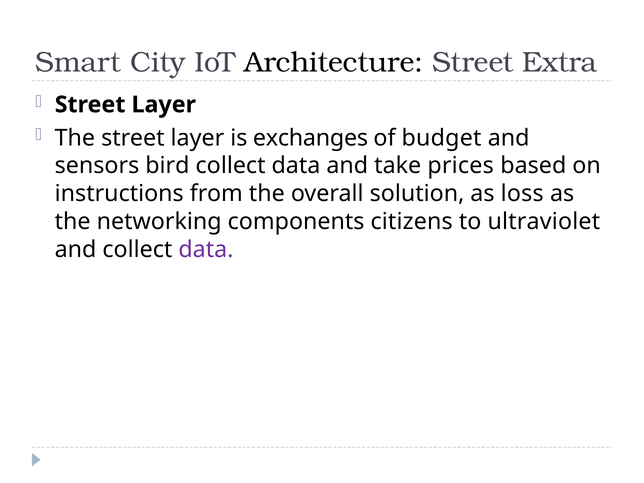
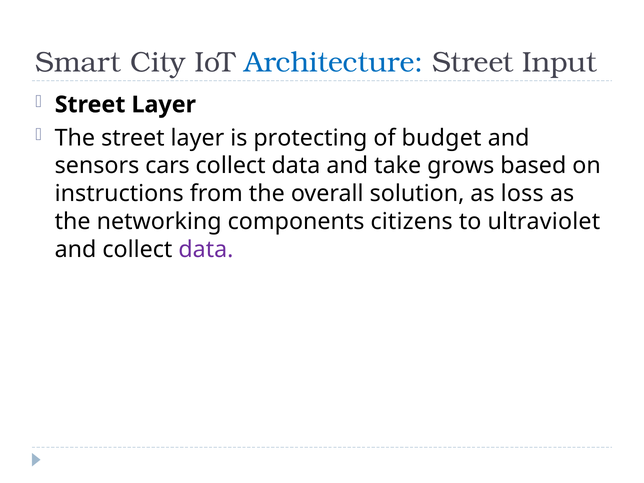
Architecture colour: black -> blue
Extra: Extra -> Input
exchanges: exchanges -> protecting
bird: bird -> cars
prices: prices -> grows
